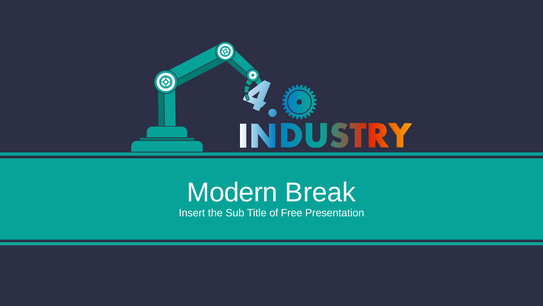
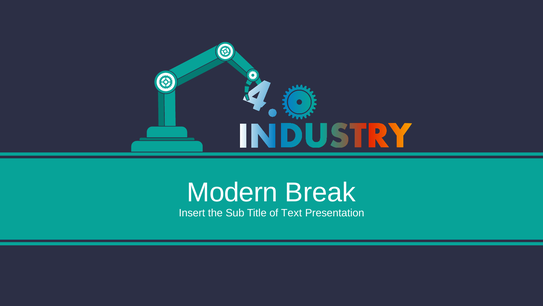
Free: Free -> Text
